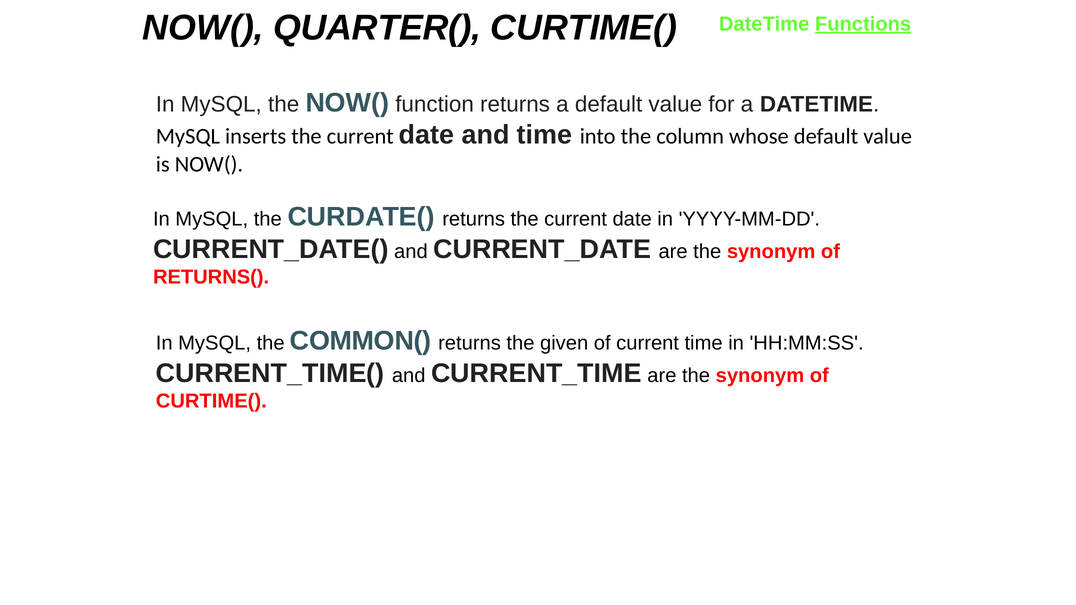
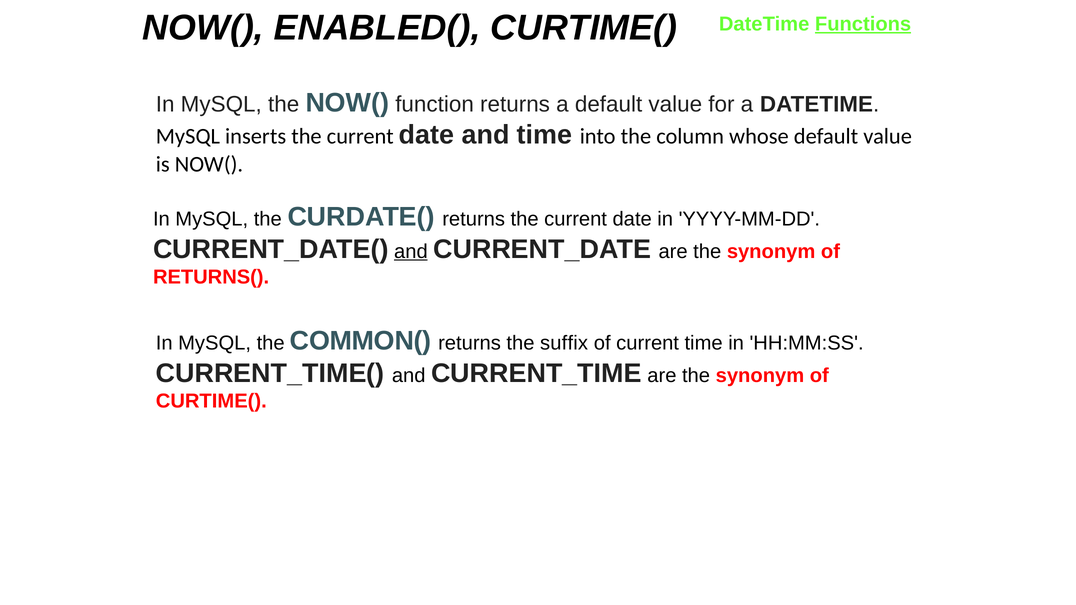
QUARTER(: QUARTER( -> ENABLED(
and at (411, 252) underline: none -> present
given: given -> suffix
